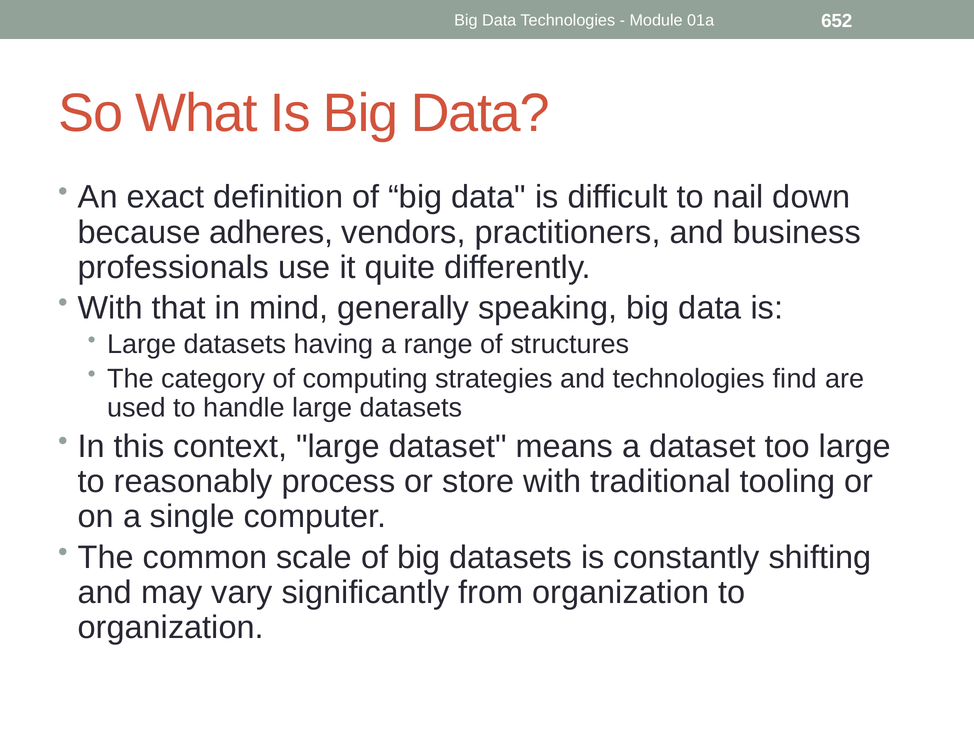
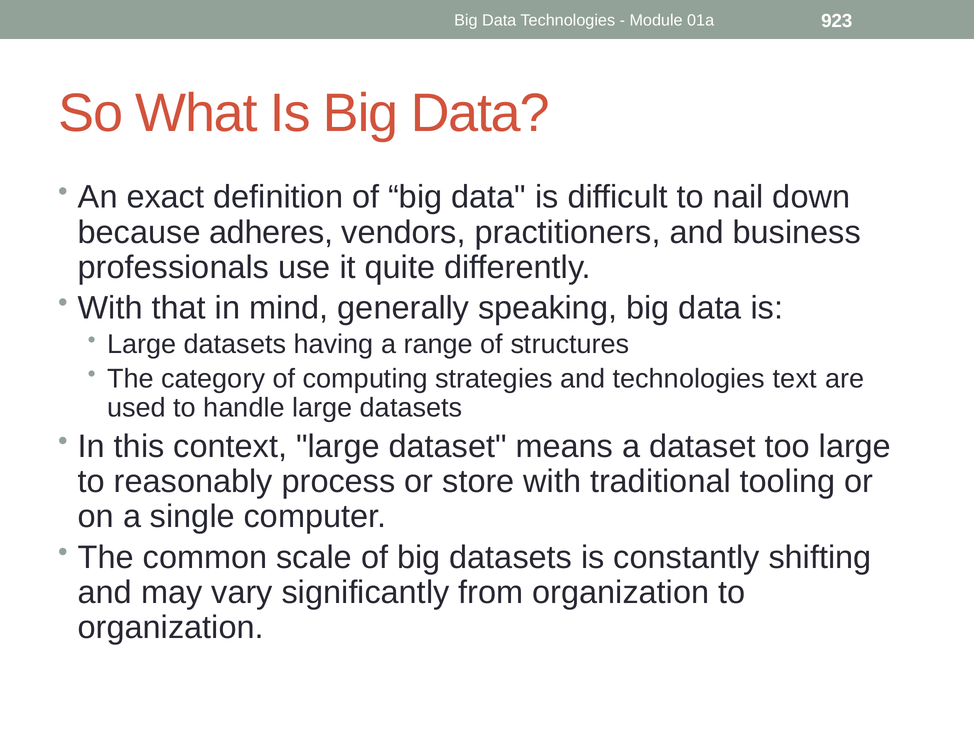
652: 652 -> 923
find: find -> text
